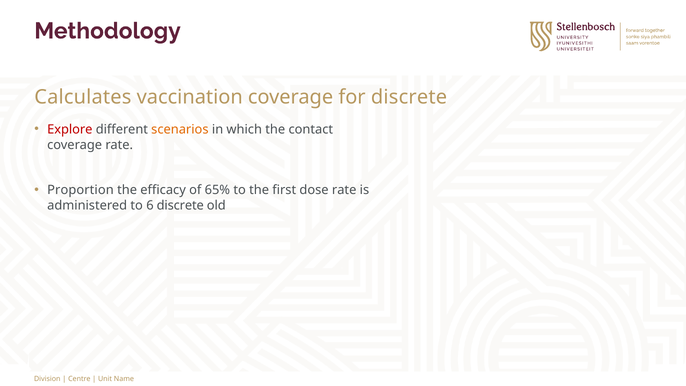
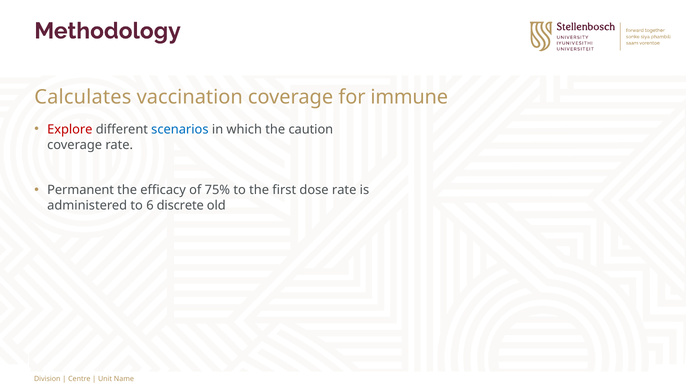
for discrete: discrete -> immune
scenarios colour: orange -> blue
contact: contact -> caution
Proportion: Proportion -> Permanent
65%: 65% -> 75%
